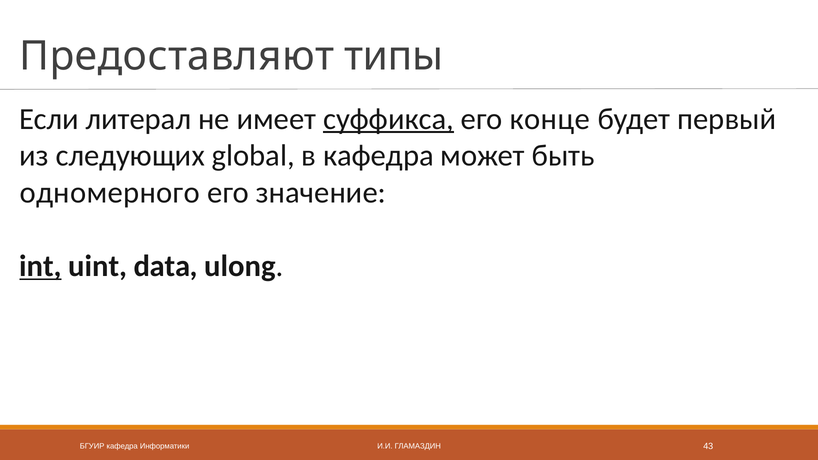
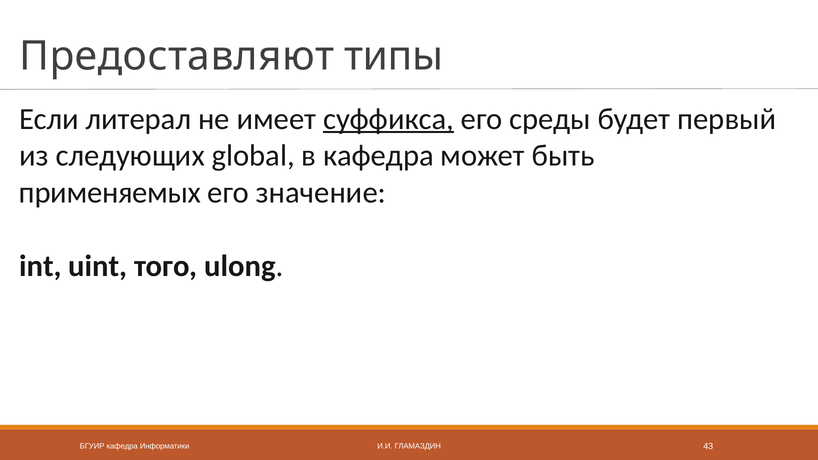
конце: конце -> среды
одномерного: одномерного -> применяемых
int underline: present -> none
data: data -> того
